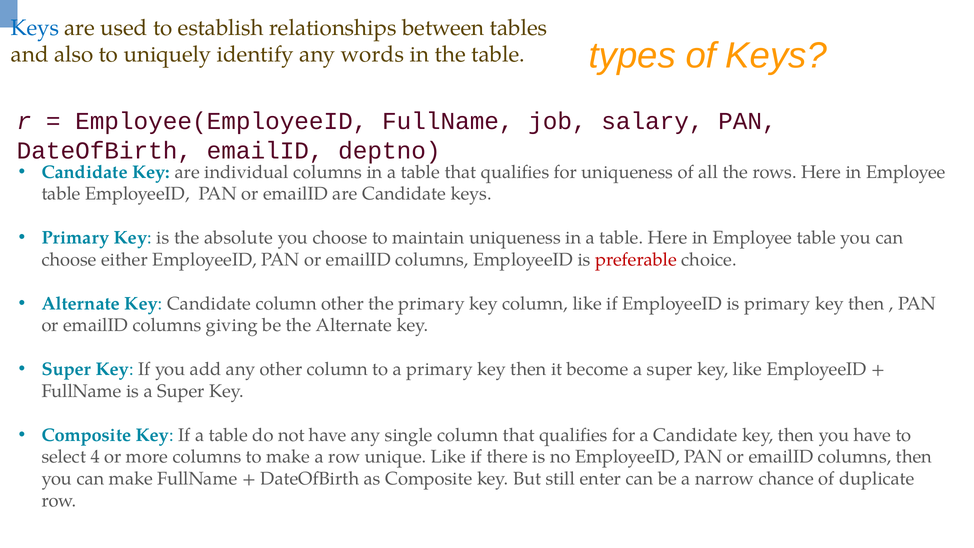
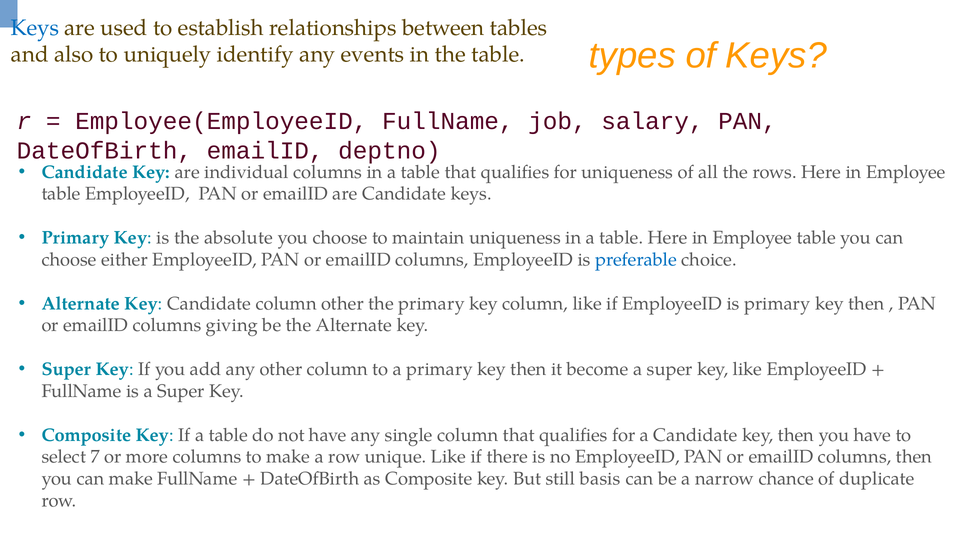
words: words -> events
preferable colour: red -> blue
4: 4 -> 7
enter: enter -> basis
